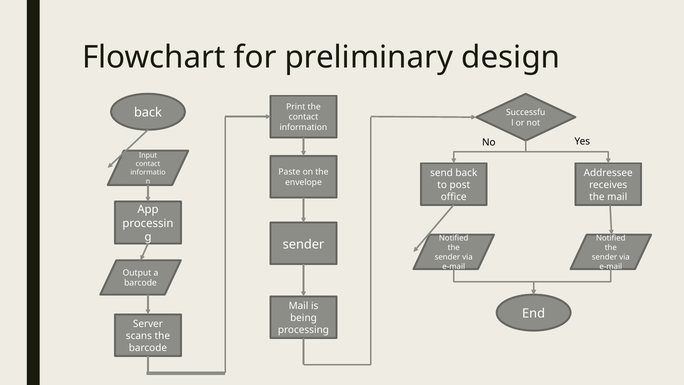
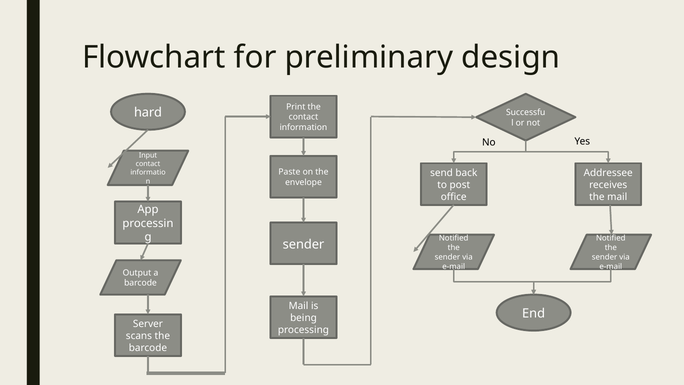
back at (148, 113): back -> hard
